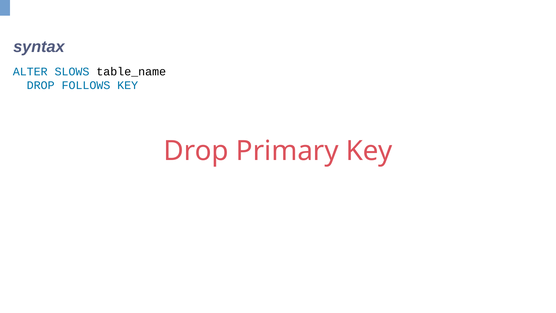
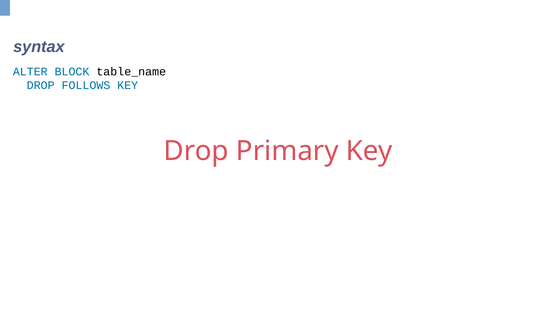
SLOWS: SLOWS -> BLOCK
